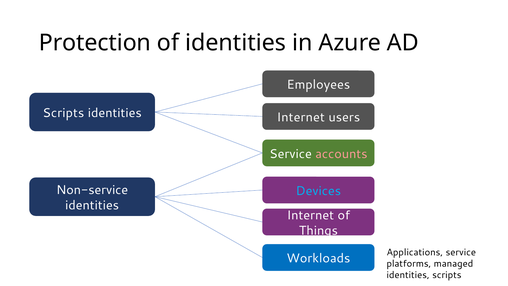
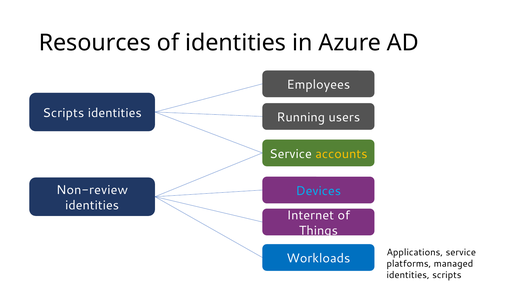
Protection: Protection -> Resources
Internet at (301, 117): Internet -> Running
accounts colour: pink -> yellow
Non-service: Non-service -> Non-review
